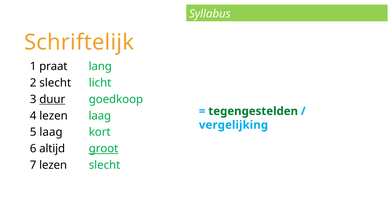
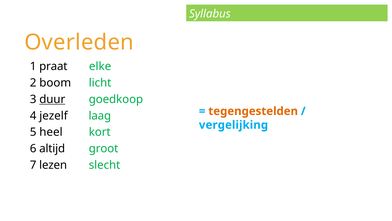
Schriftelijk: Schriftelijk -> Overleden
lang: lang -> elke
2 slecht: slecht -> boom
tegengestelden colour: green -> orange
4 lezen: lezen -> jezelf
5 laag: laag -> heel
groot underline: present -> none
